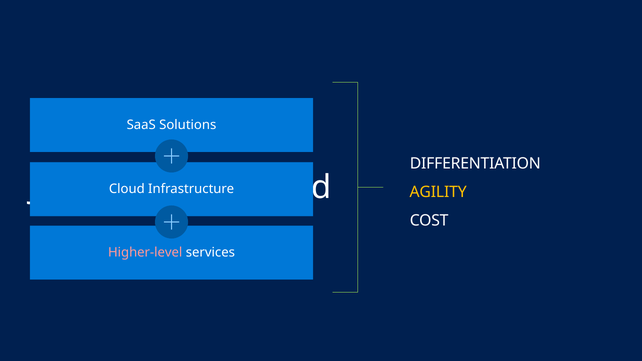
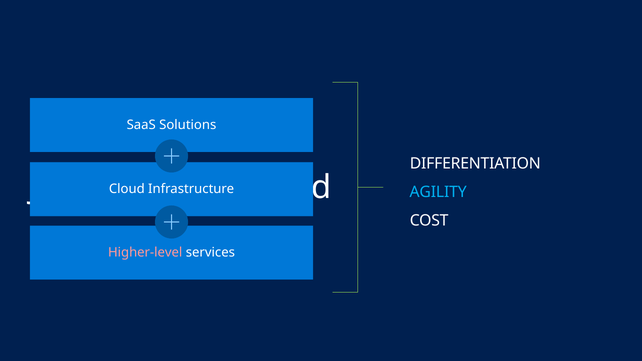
AGILITY colour: yellow -> light blue
